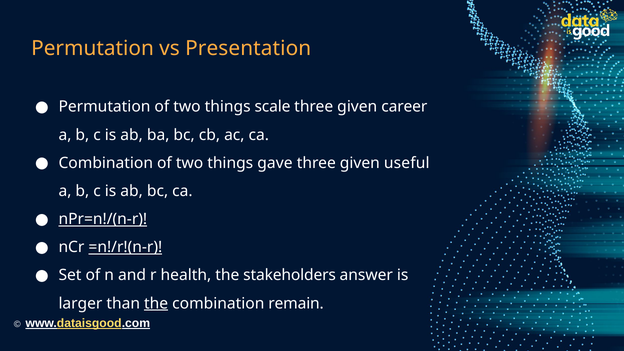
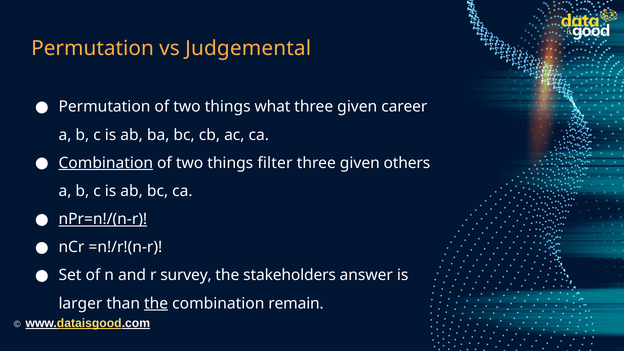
Presentation: Presentation -> Judgemental
scale: scale -> what
Combination at (106, 163) underline: none -> present
gave: gave -> filter
useful: useful -> others
=n!/r!(n-r underline: present -> none
health: health -> survey
